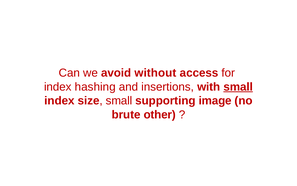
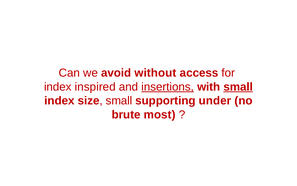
hashing: hashing -> inspired
insertions underline: none -> present
image: image -> under
other: other -> most
